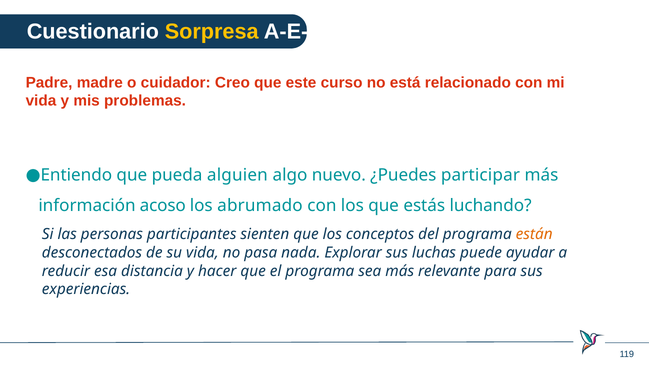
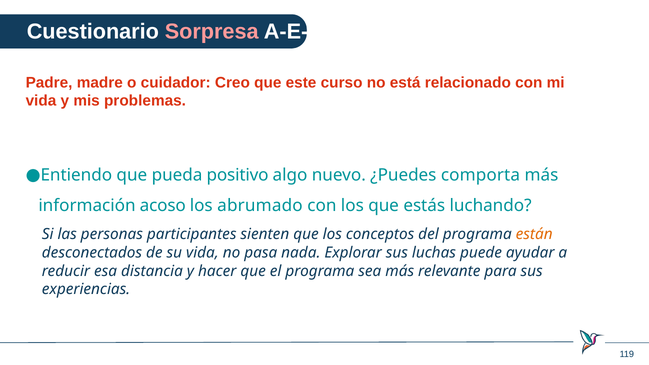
Sorpresa colour: yellow -> pink
alguien: alguien -> positivo
participar: participar -> comporta
